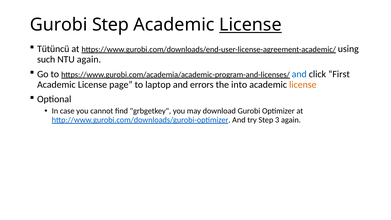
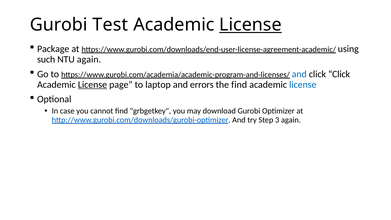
Gurobi Step: Step -> Test
Tütüncü: Tütüncü -> Package
click First: First -> Click
License at (92, 85) underline: none -> present
the into: into -> find
license at (303, 85) colour: orange -> blue
